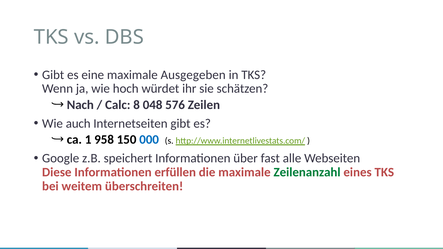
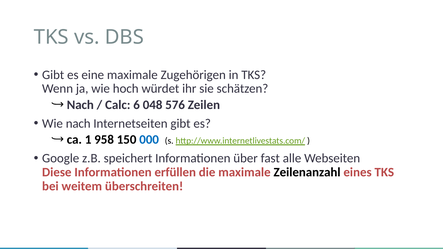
Ausgegeben: Ausgegeben -> Zugehörigen
8: 8 -> 6
Wie auch: auch -> nach
Zeilenanzahl colour: green -> black
